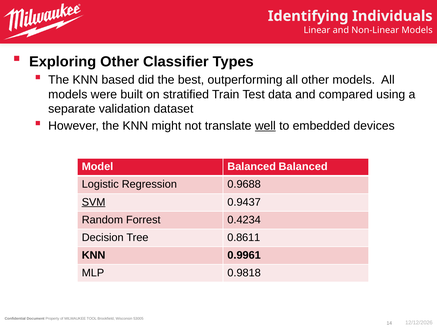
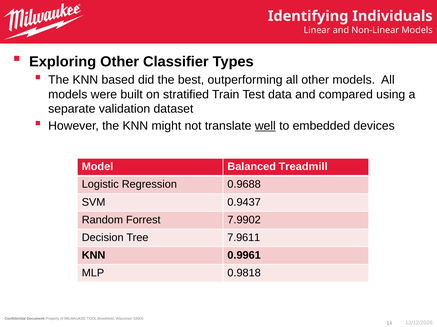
Balanced Balanced: Balanced -> Treadmill
SVM underline: present -> none
0.4234: 0.4234 -> 7.9902
0.8611: 0.8611 -> 7.9611
